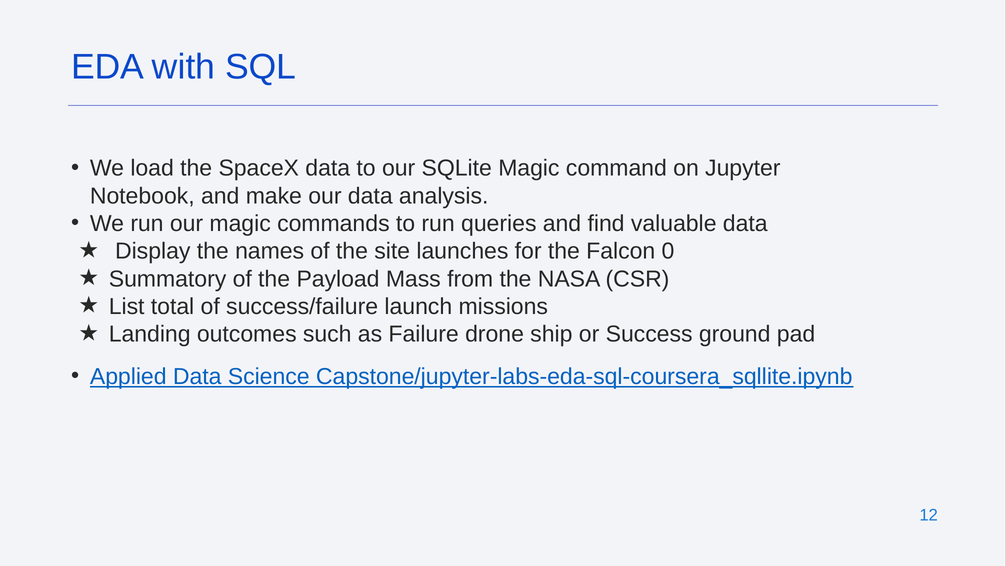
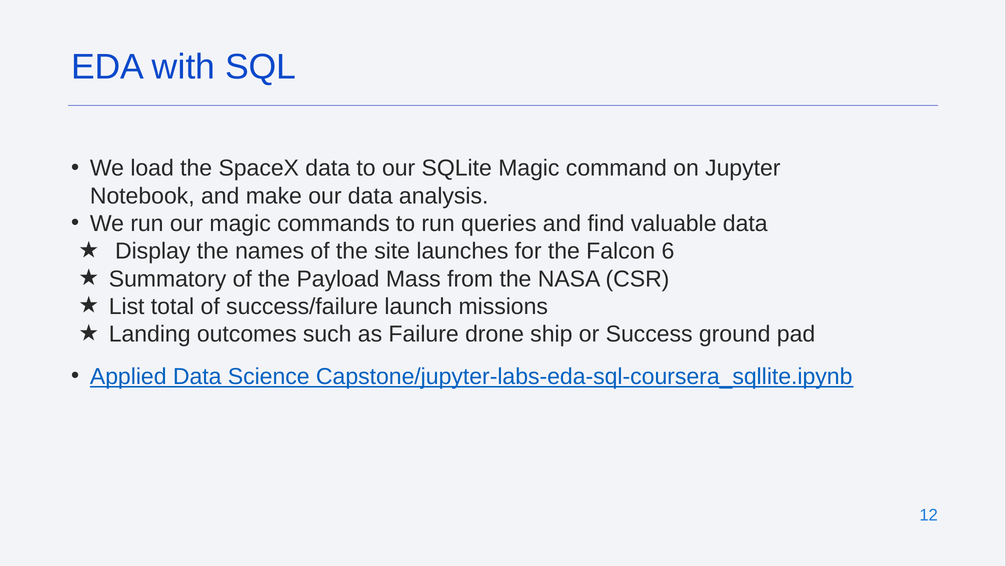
0: 0 -> 6
